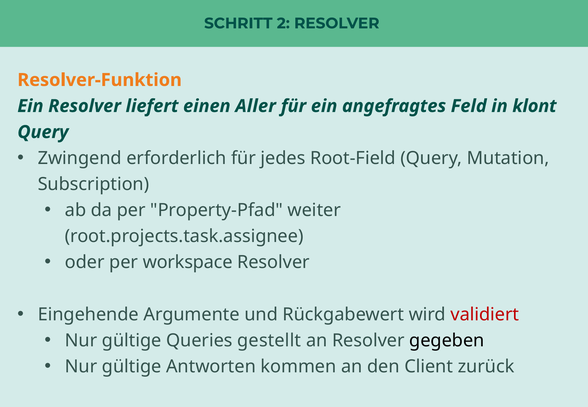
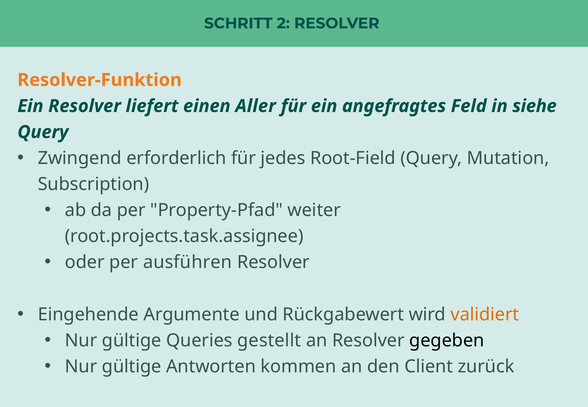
klont: klont -> siehe
workspace: workspace -> ausführen
validiert colour: red -> orange
